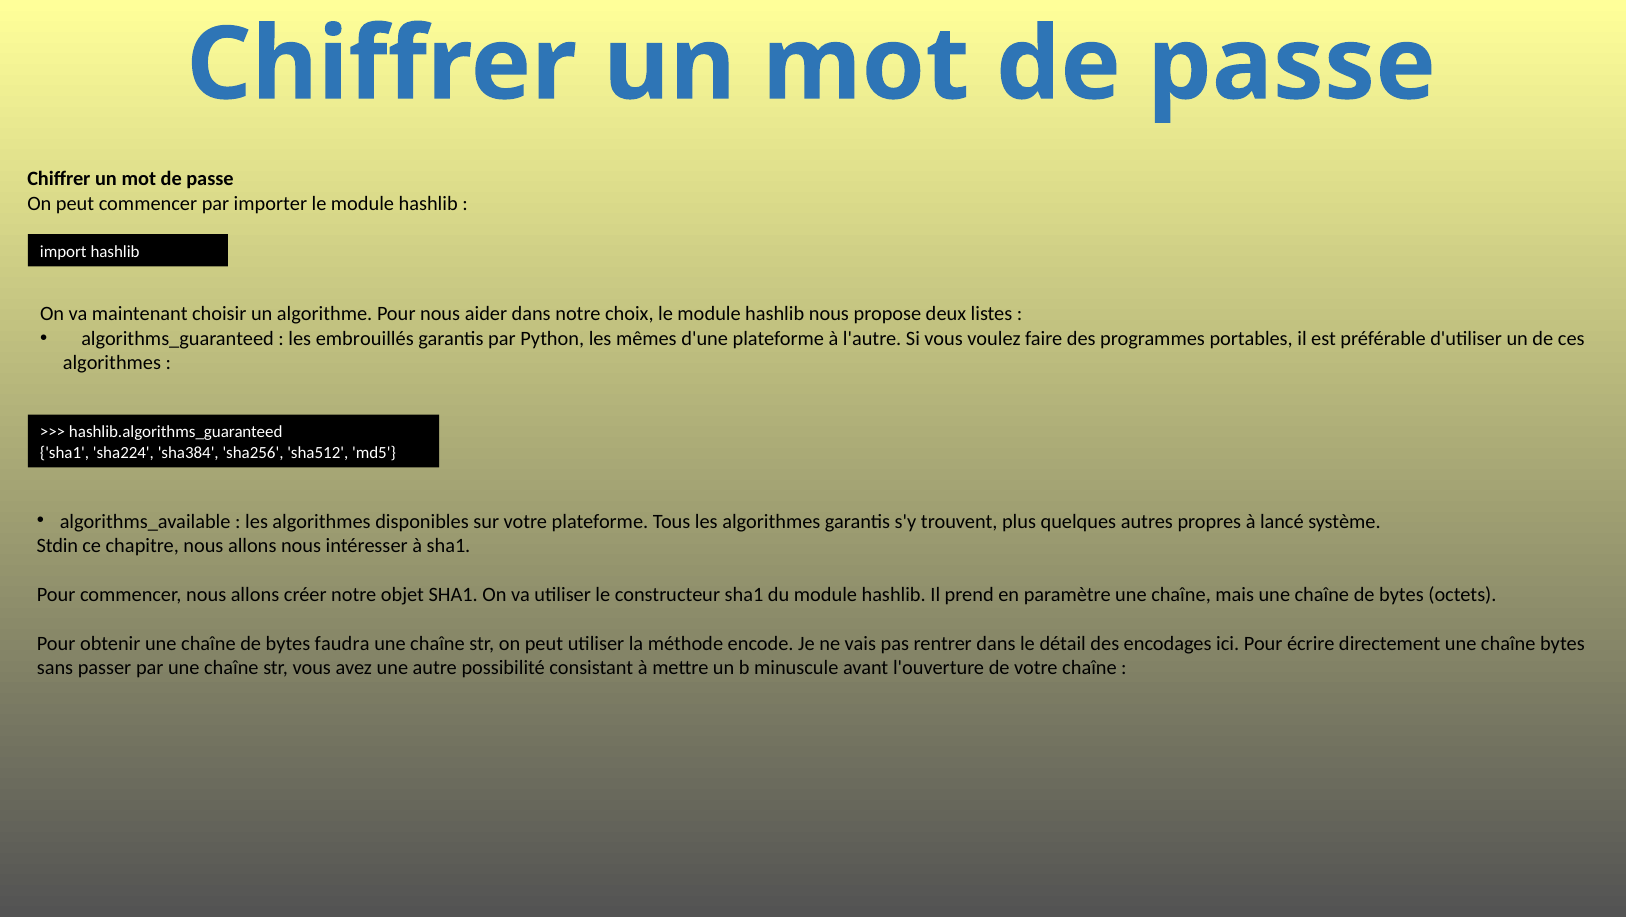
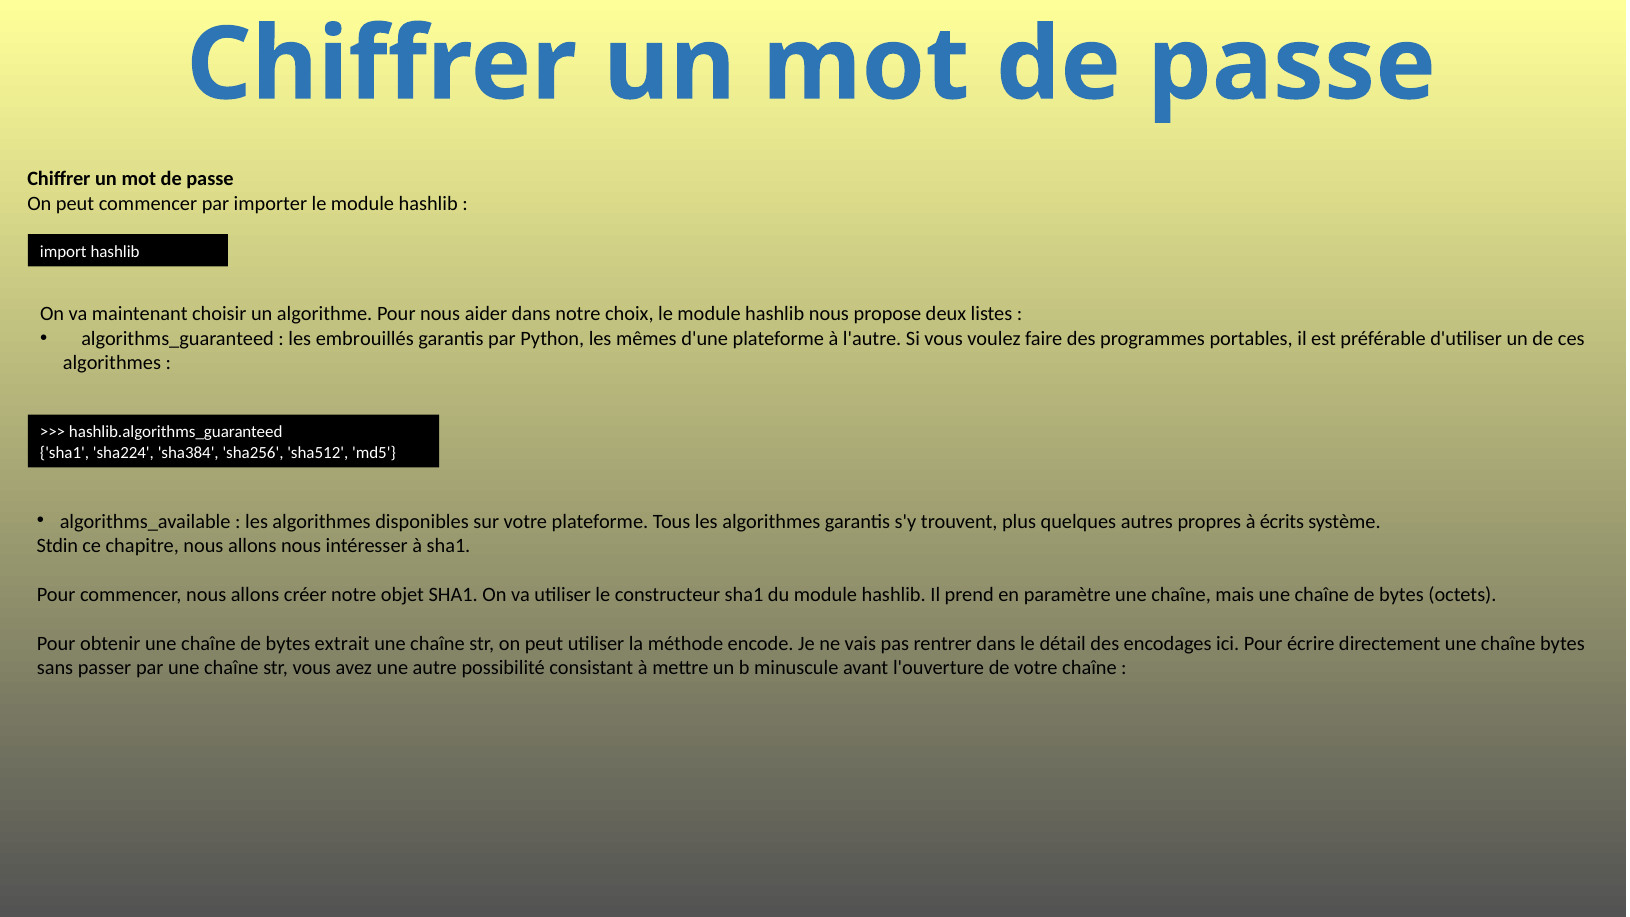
lancé: lancé -> écrits
faudra: faudra -> extrait
